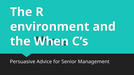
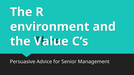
When: When -> Value
